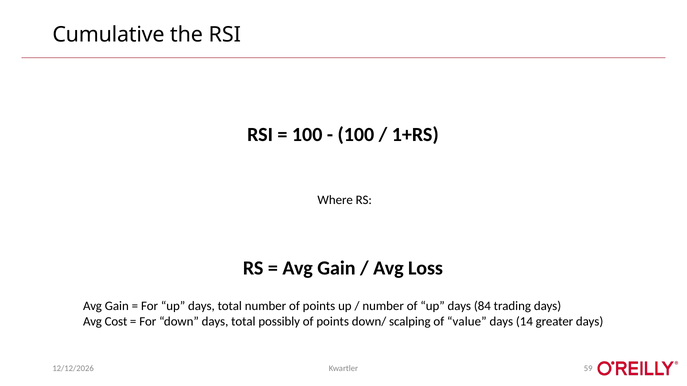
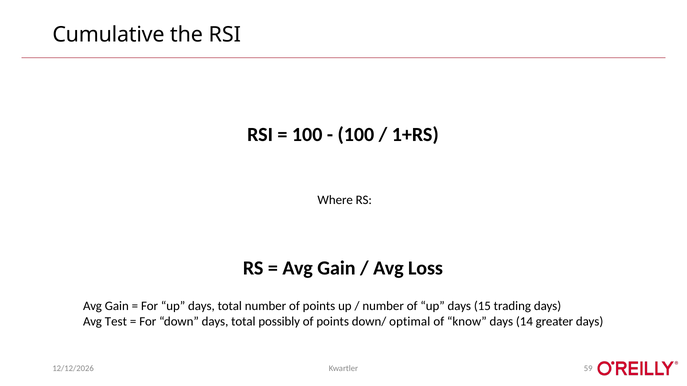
84: 84 -> 15
Cost: Cost -> Test
scalping: scalping -> optimal
value: value -> know
